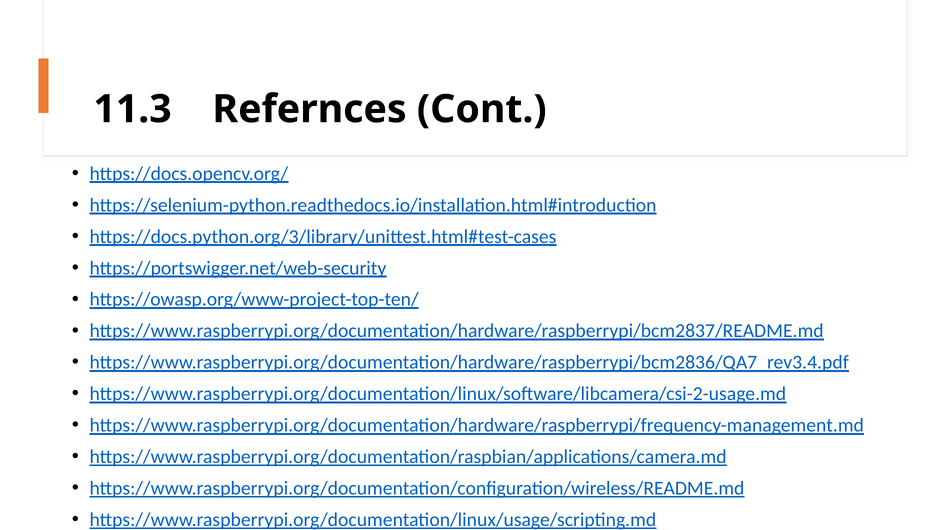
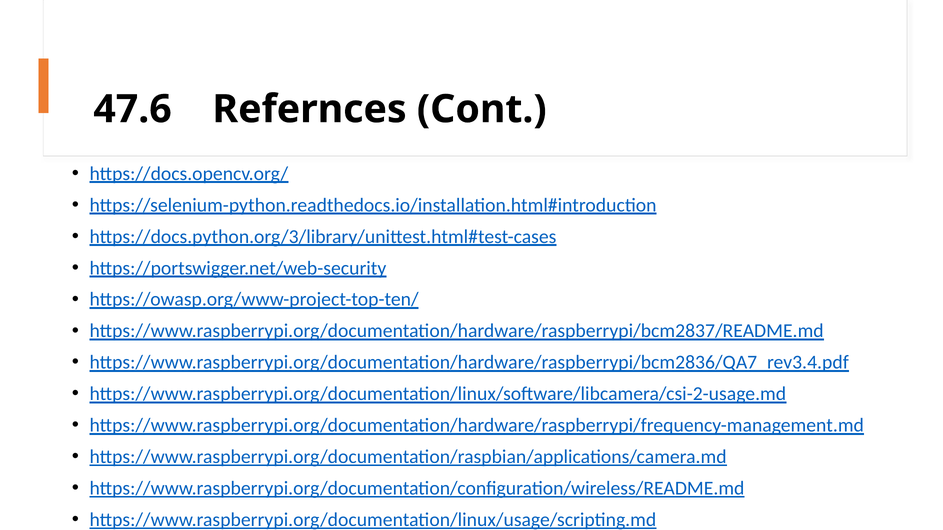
11.3: 11.3 -> 47.6
